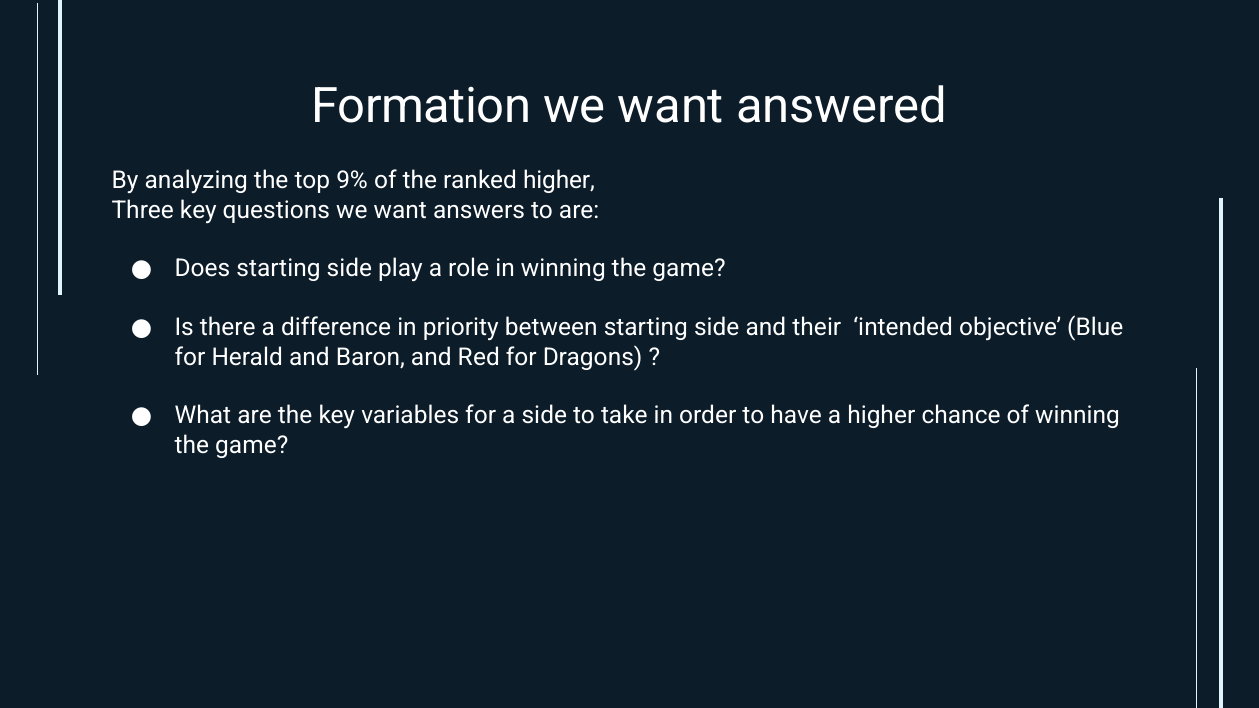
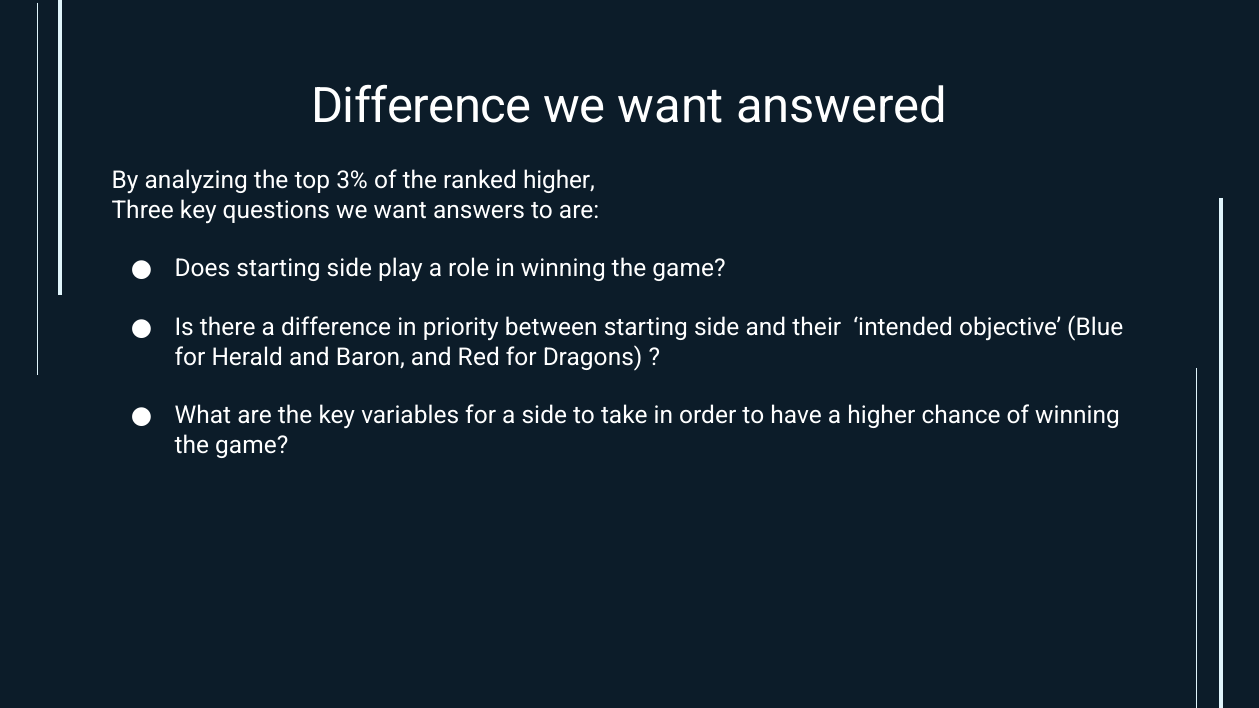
Formation at (421, 107): Formation -> Difference
9%: 9% -> 3%
